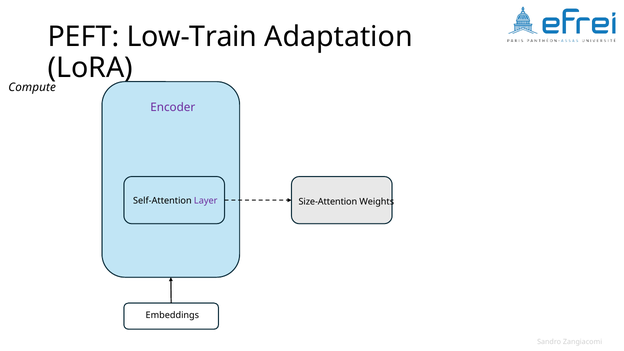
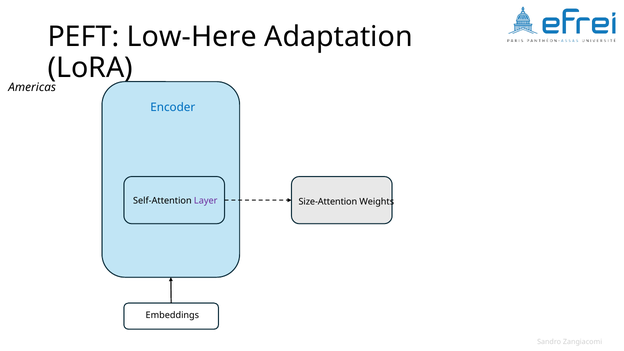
Low-Train: Low-Train -> Low-Here
Compute: Compute -> Americas
Encoder colour: purple -> blue
